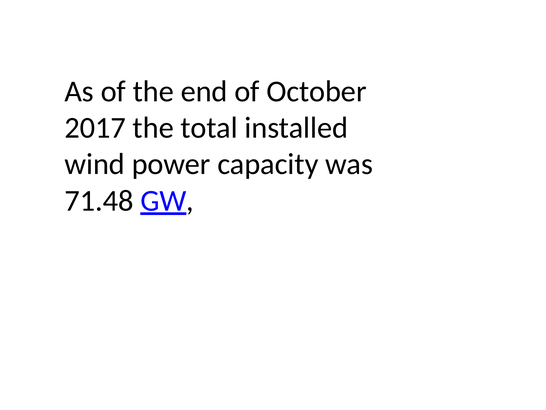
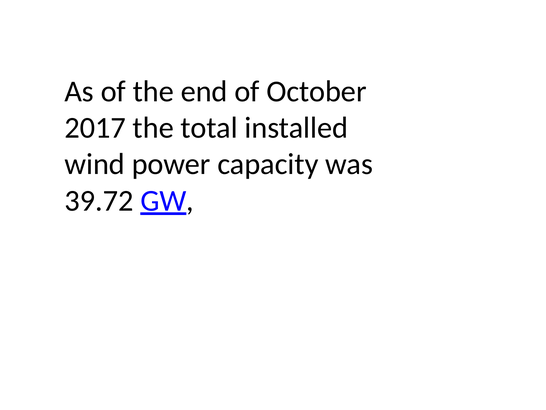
71.48: 71.48 -> 39.72
